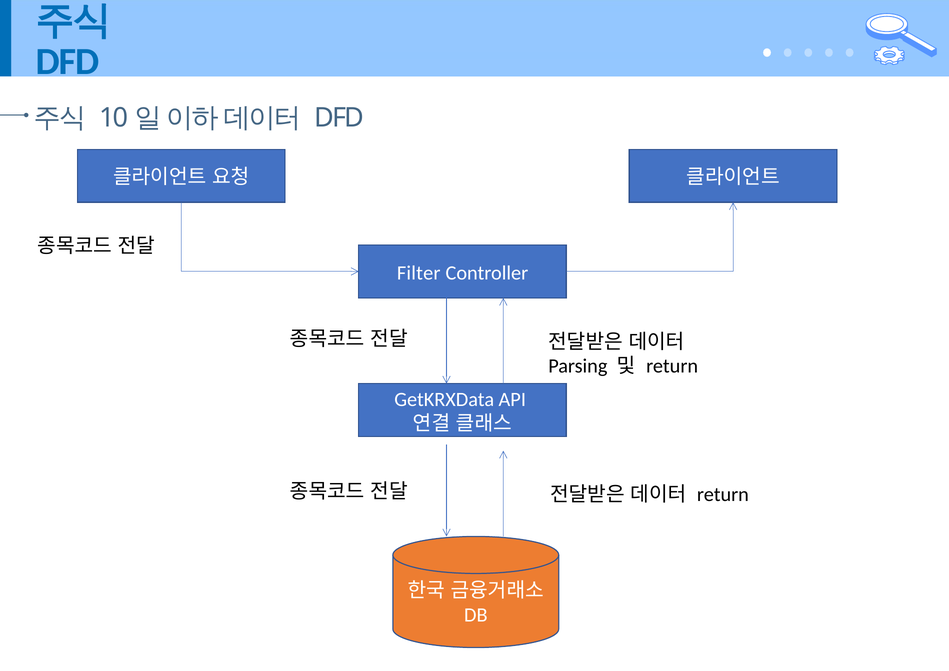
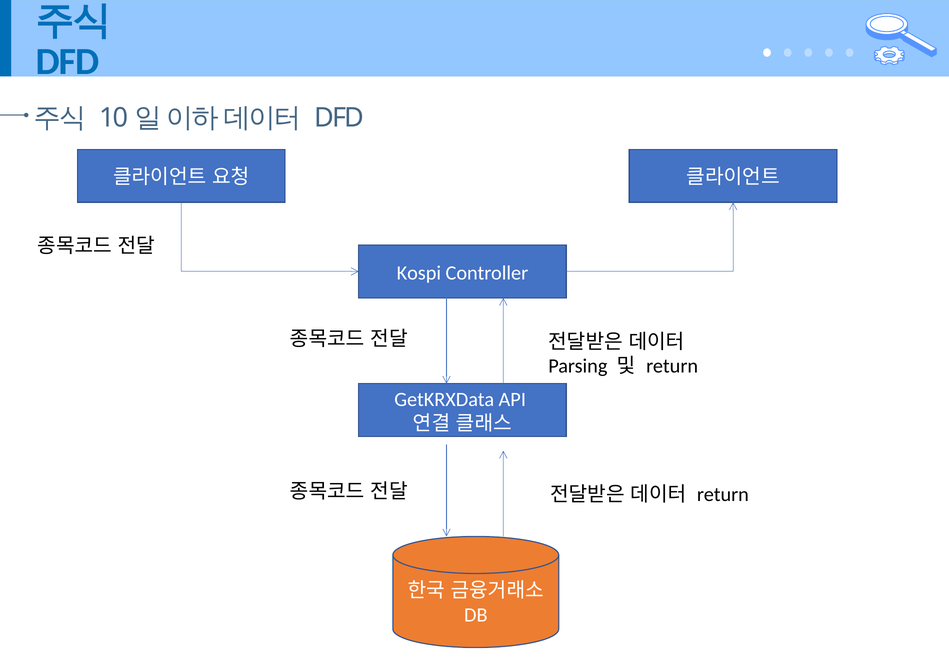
Filter: Filter -> Kospi
